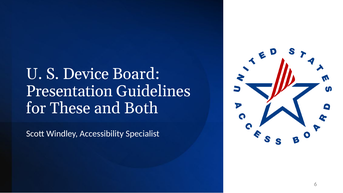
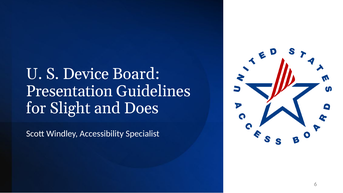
These: These -> Slight
Both: Both -> Does
